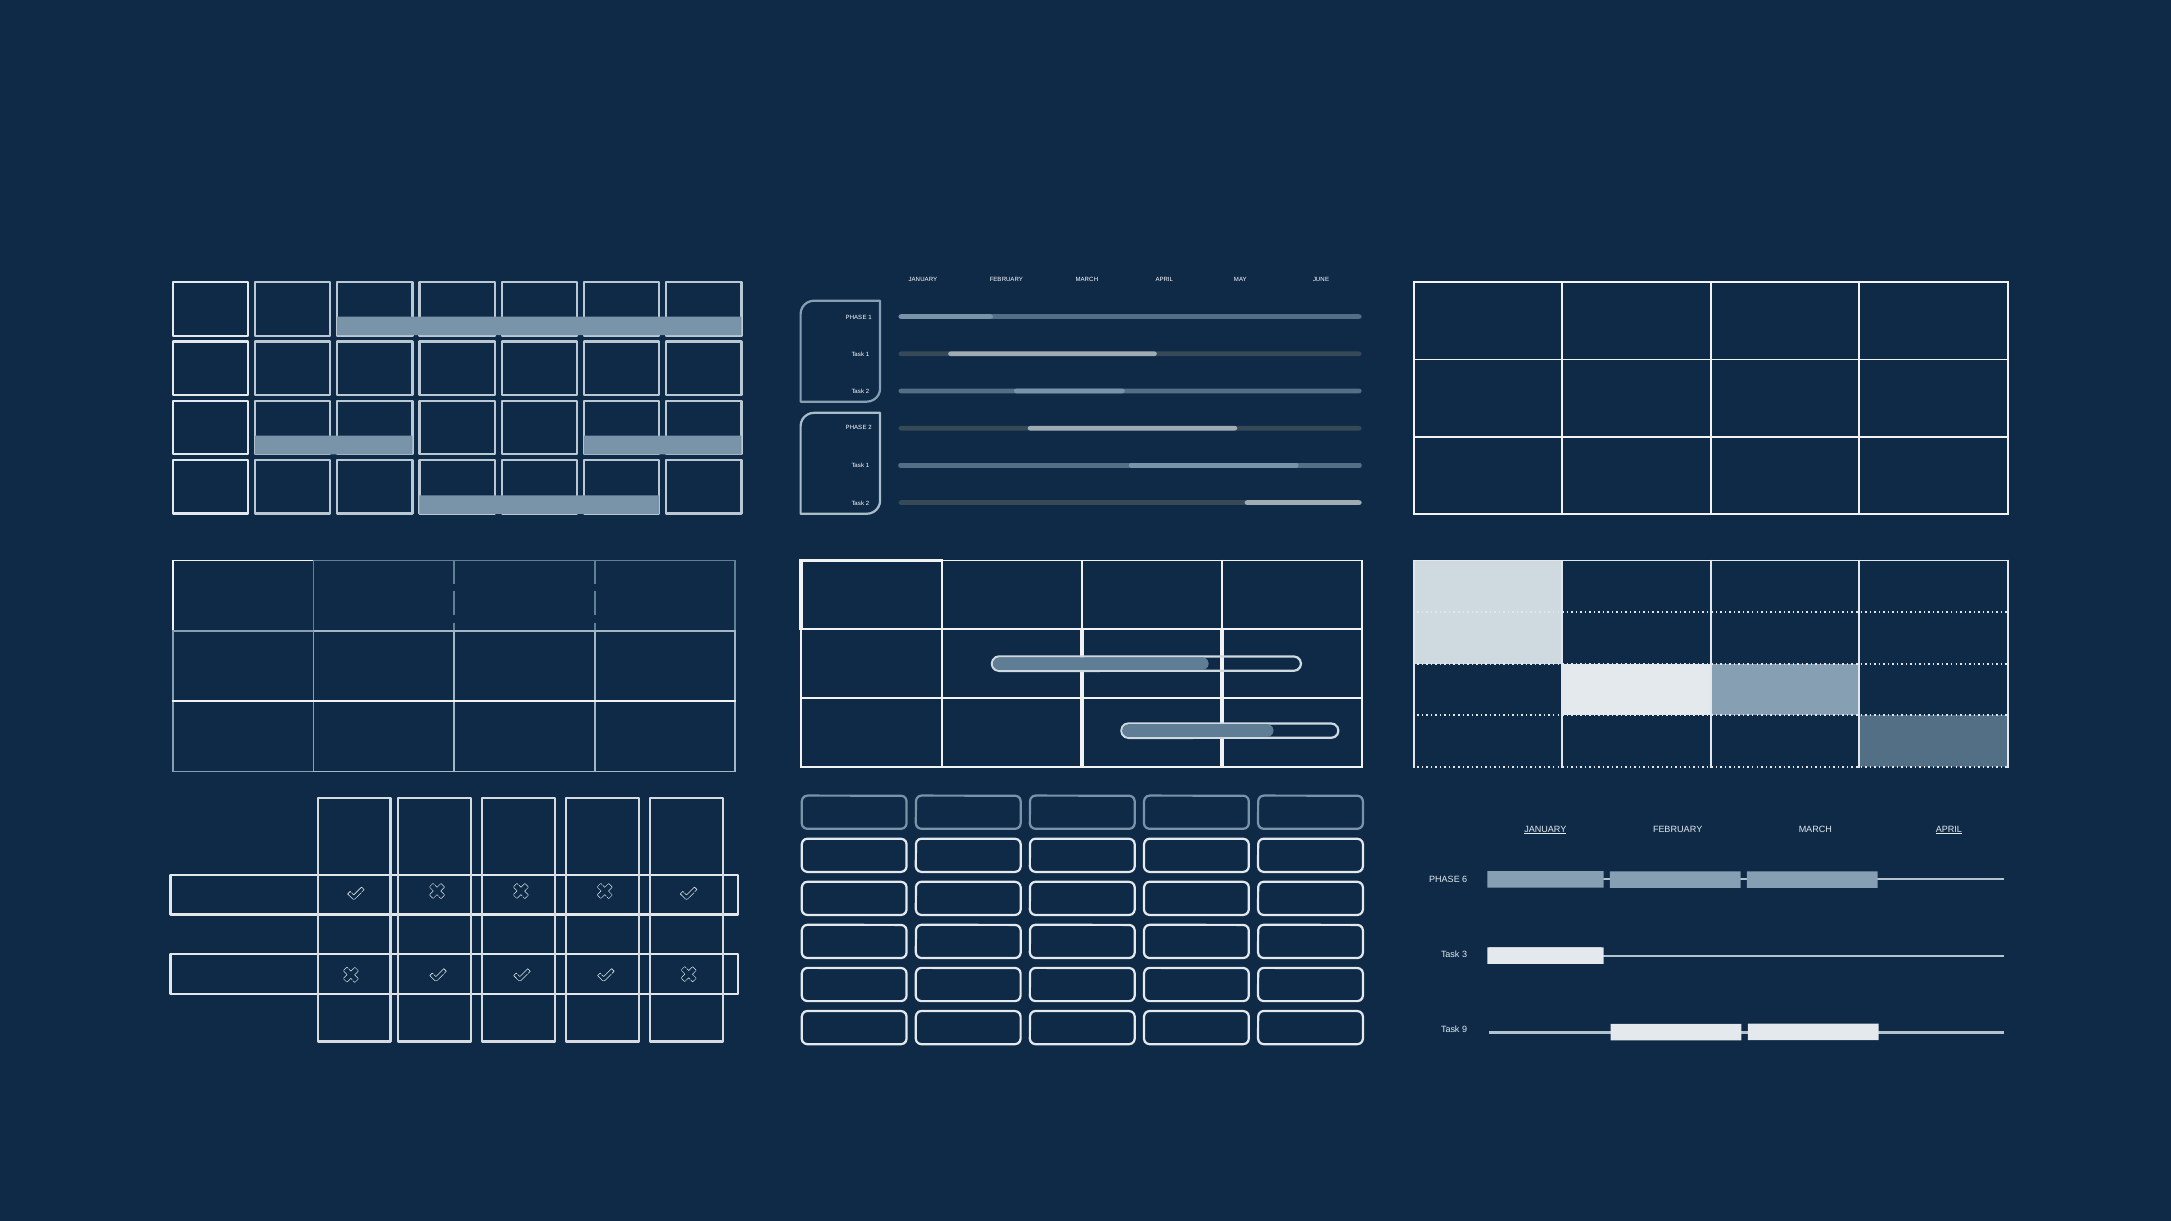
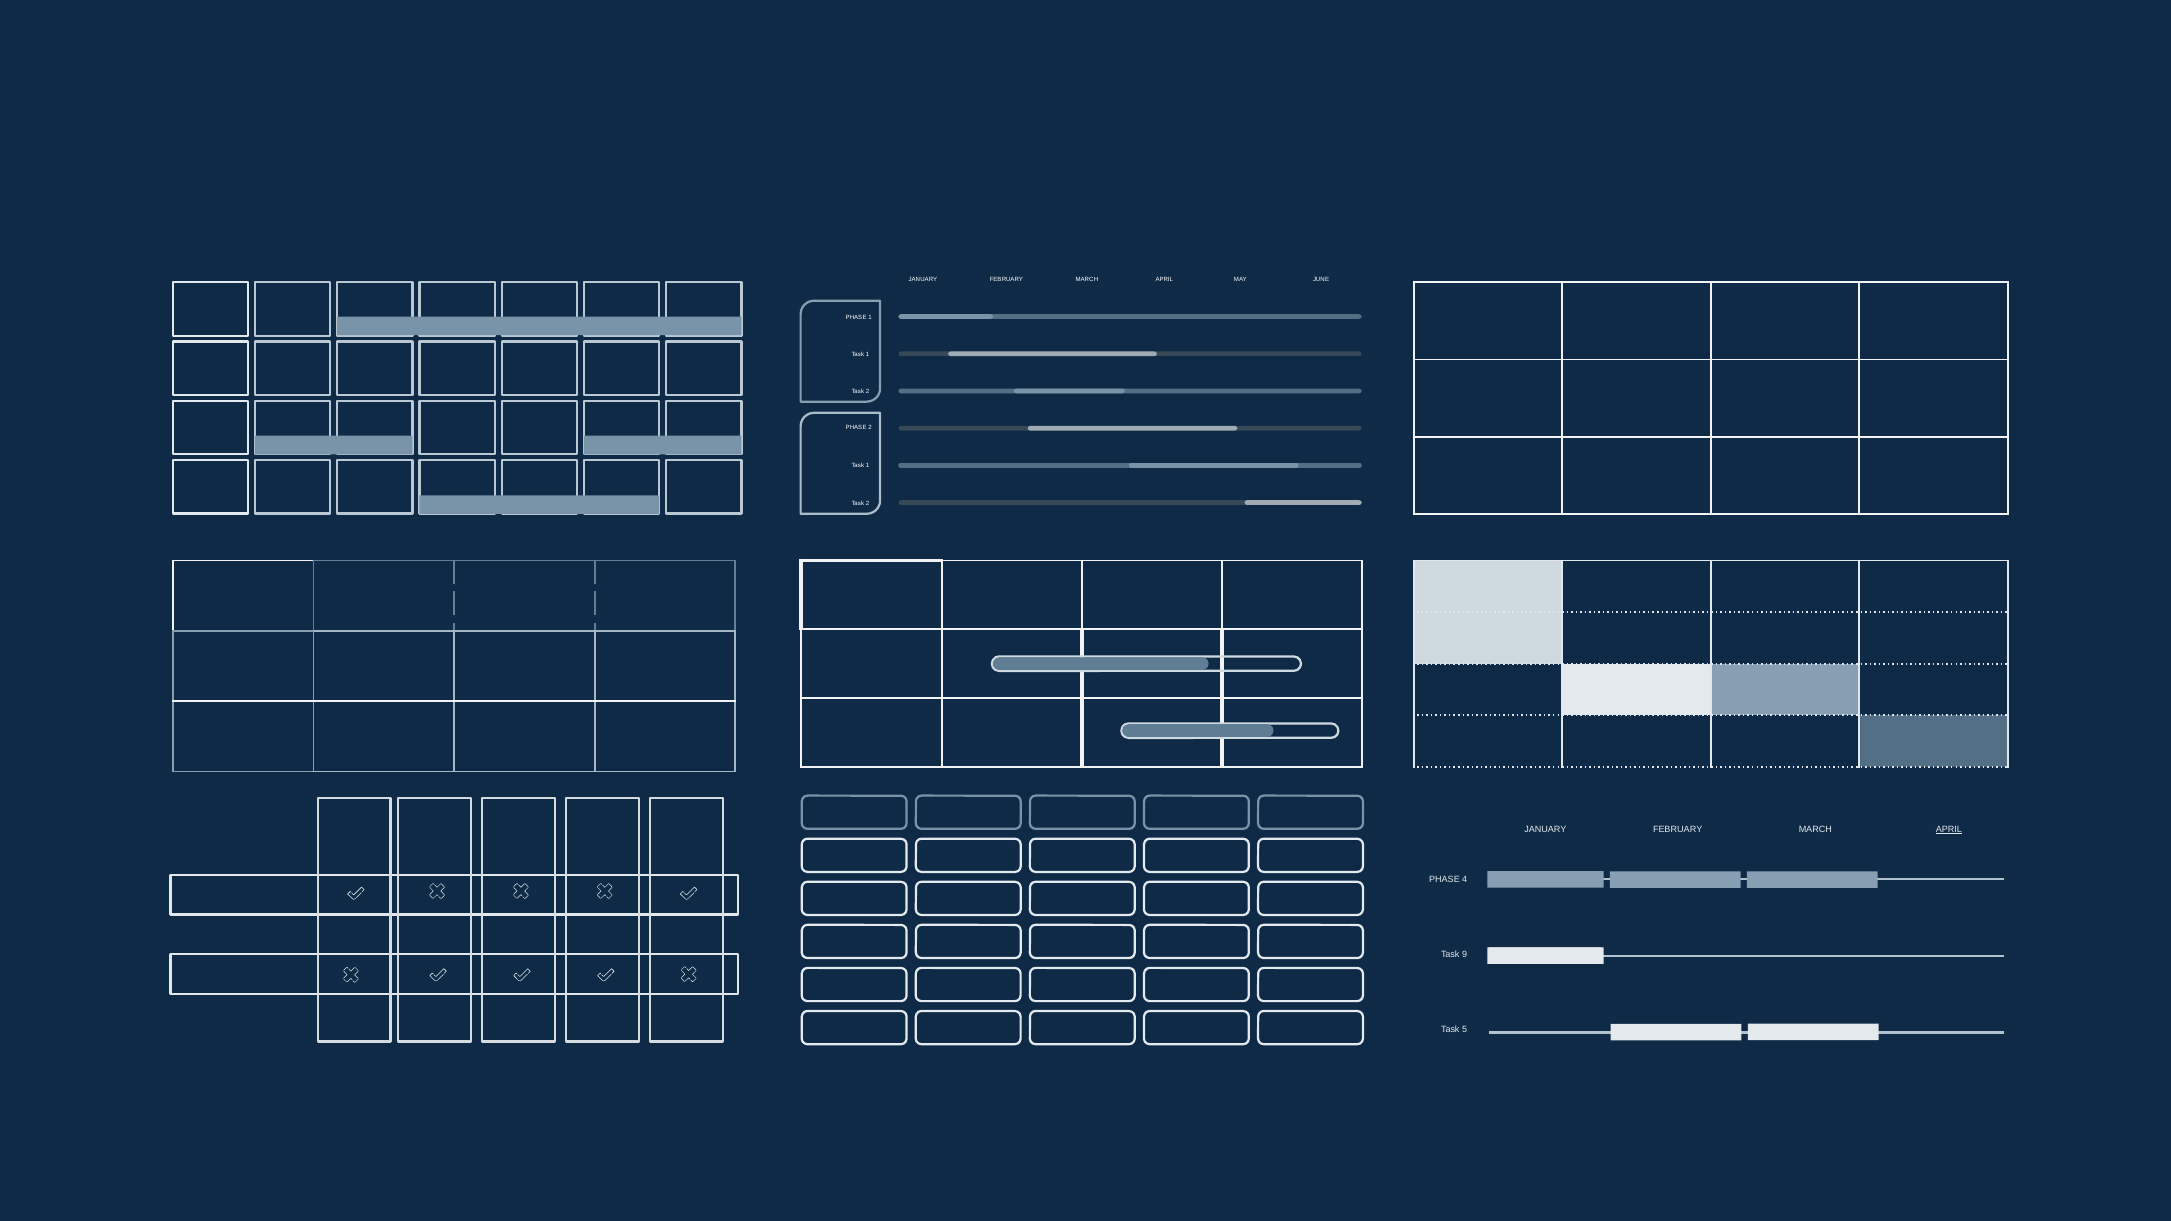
JANUARY at (1545, 830) underline: present -> none
6: 6 -> 4
3: 3 -> 9
9: 9 -> 5
